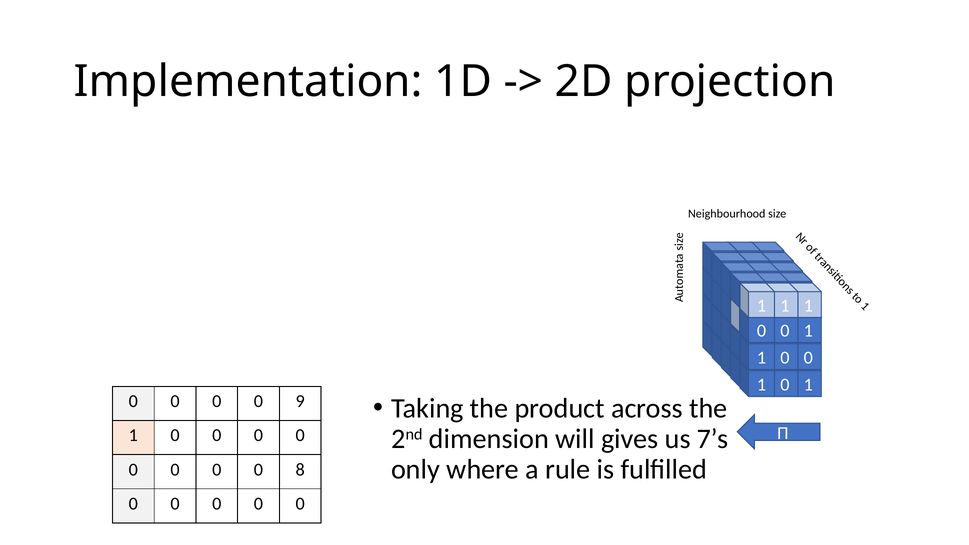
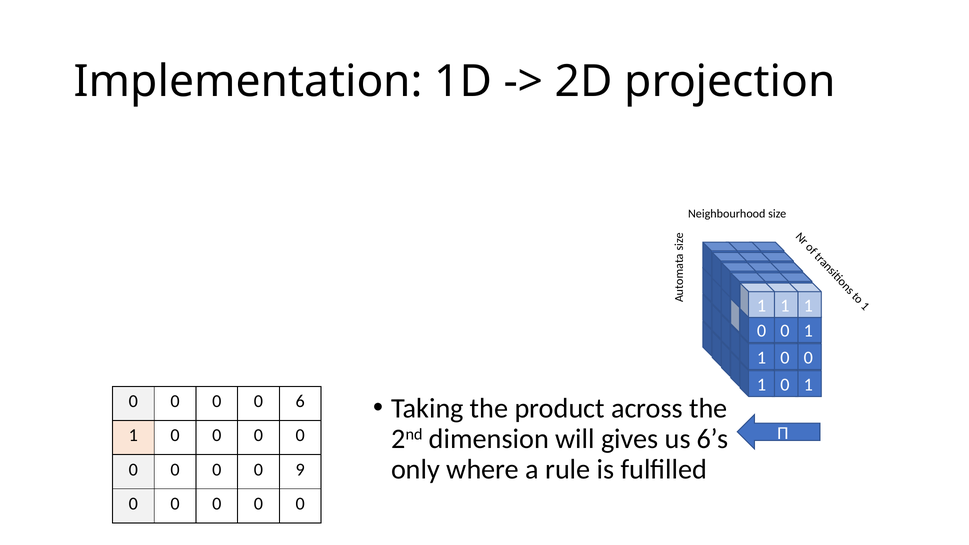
9: 9 -> 6
7’s: 7’s -> 6’s
8: 8 -> 9
